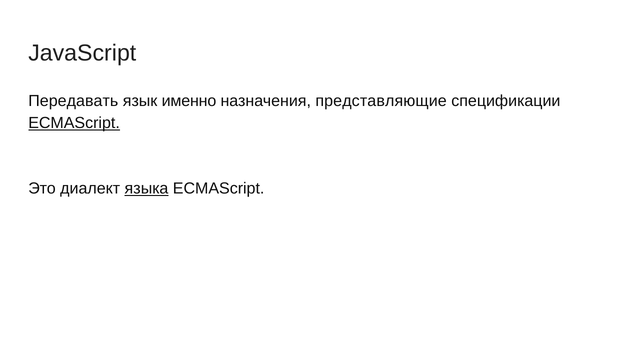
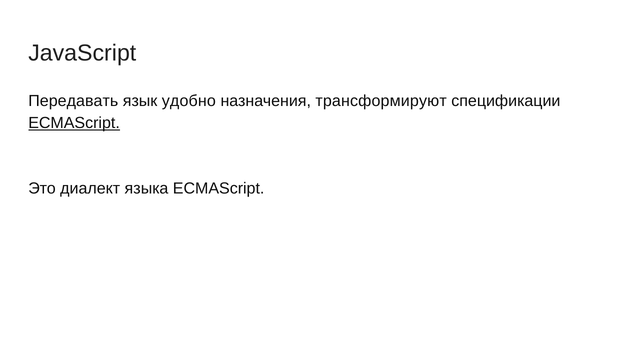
именно: именно -> удобно
представляющие: представляющие -> трансформируют
языка underline: present -> none
